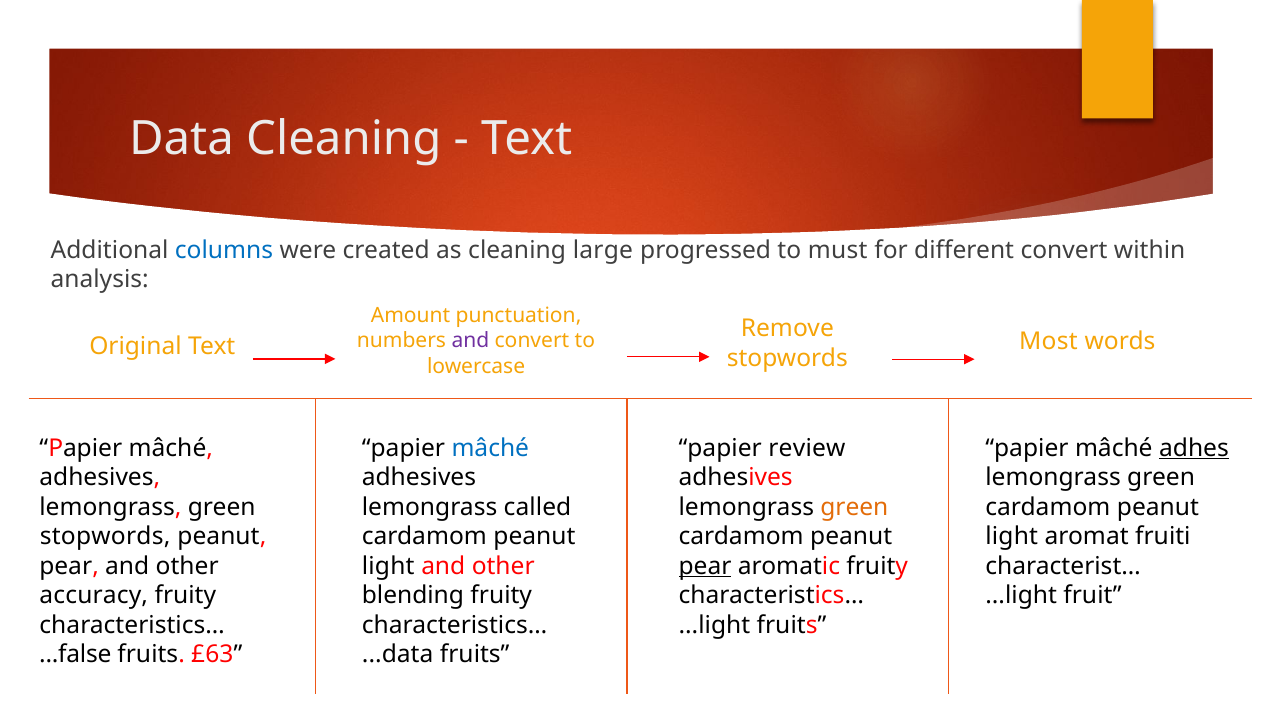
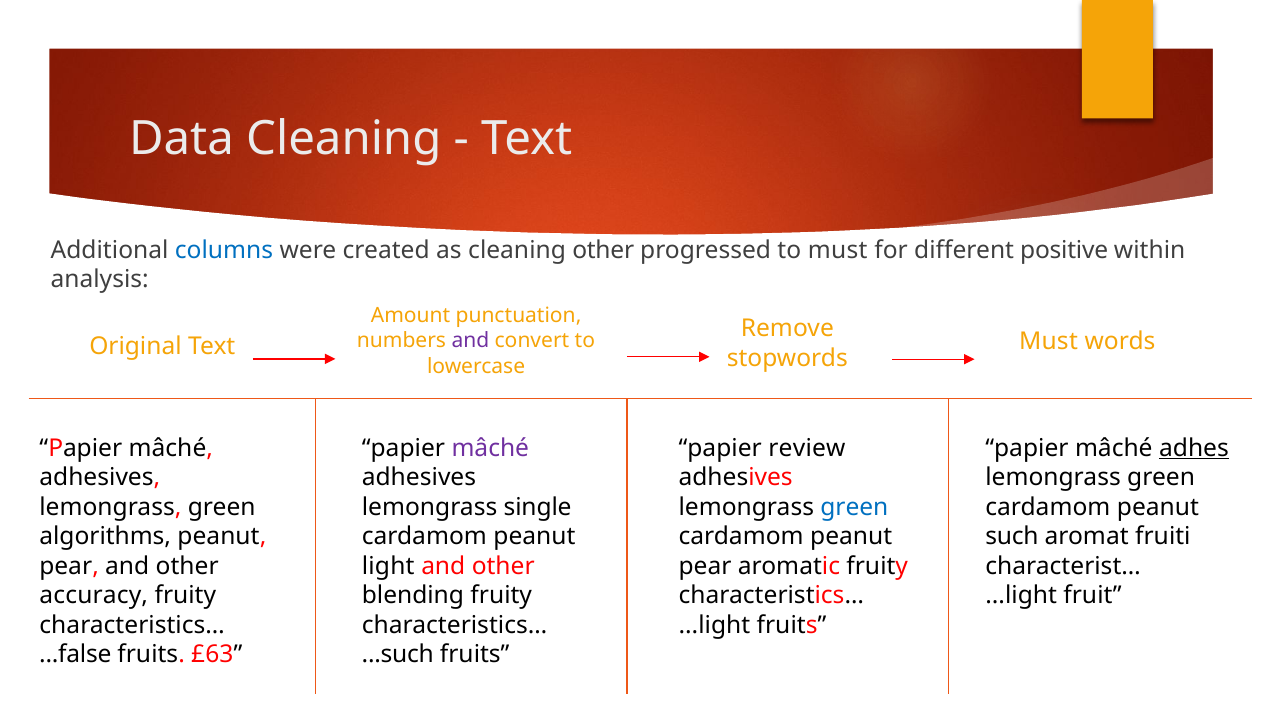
cleaning large: large -> other
different convert: convert -> positive
Most at (1048, 342): Most -> Must
mâché at (490, 448) colour: blue -> purple
called: called -> single
green at (854, 507) colour: orange -> blue
stopwords at (105, 537): stopwords -> algorithms
light at (1012, 537): light -> such
pear at (705, 566) underline: present -> none
...data: ...data -> ...such
